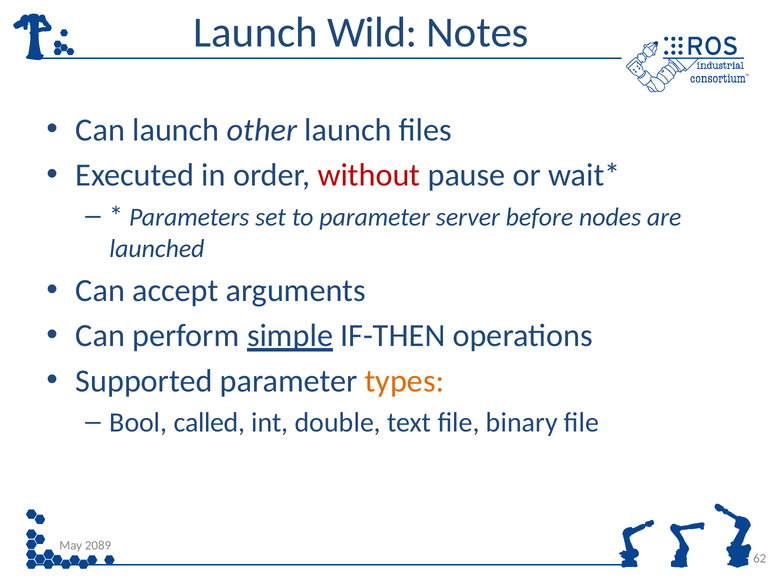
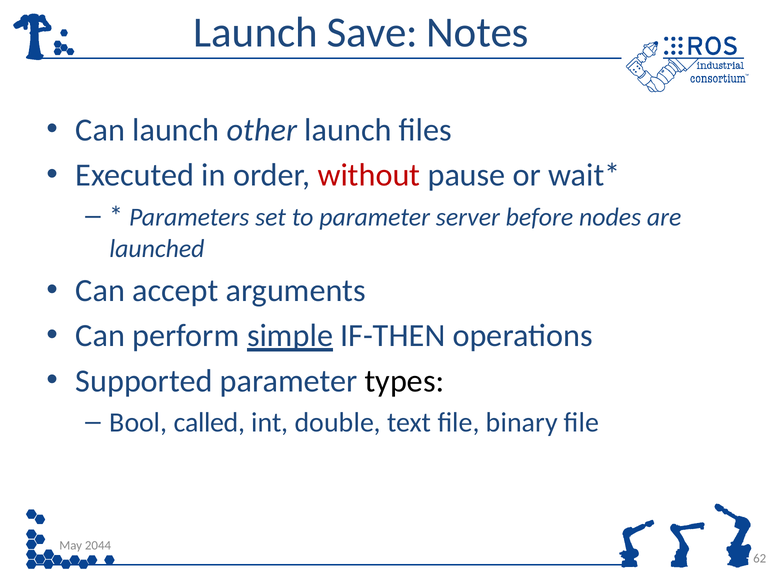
Wild: Wild -> Save
types colour: orange -> black
2089: 2089 -> 2044
